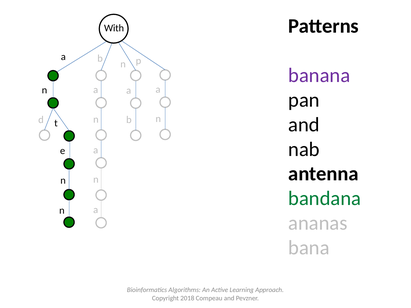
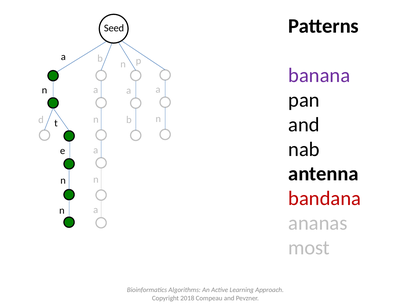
With: With -> Seed
bandana colour: green -> red
bana: bana -> most
